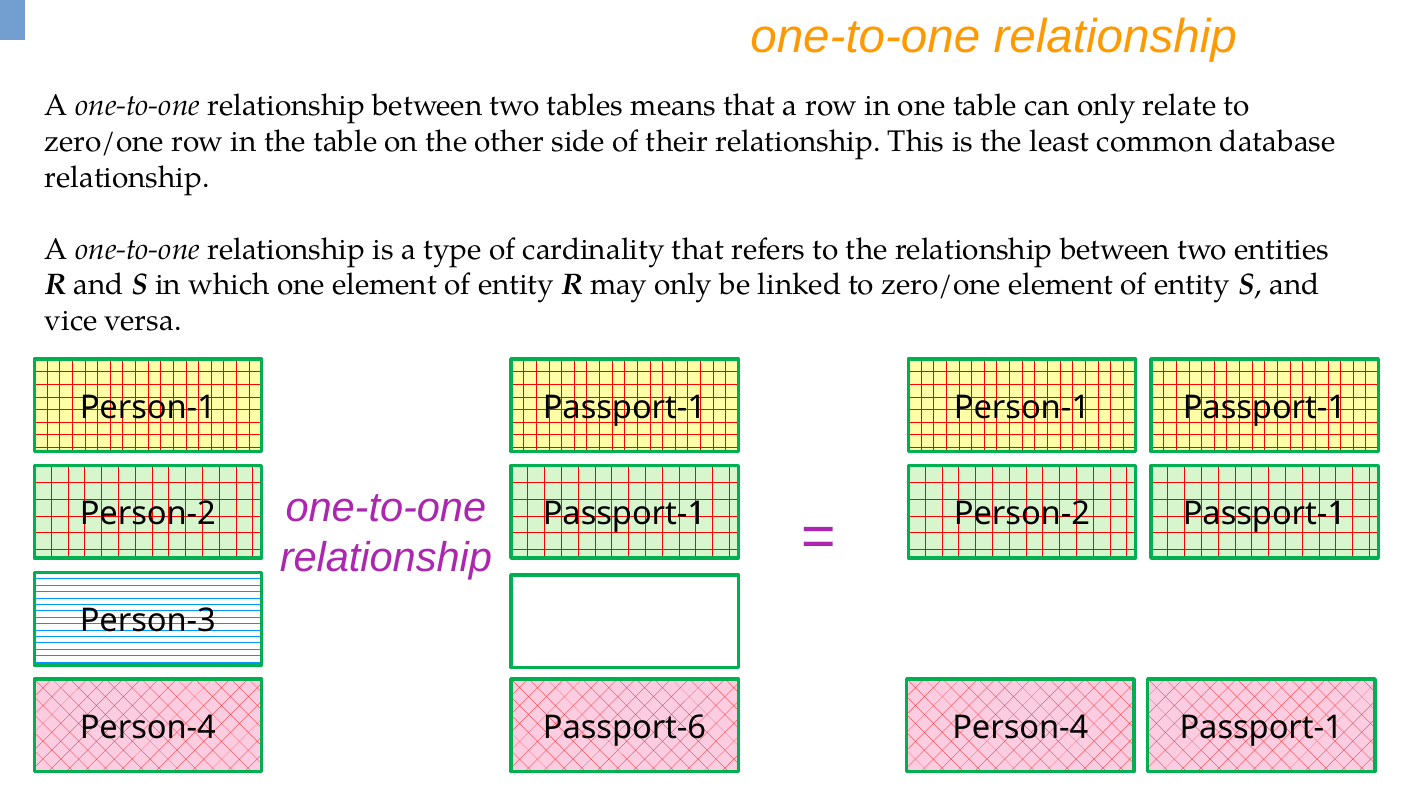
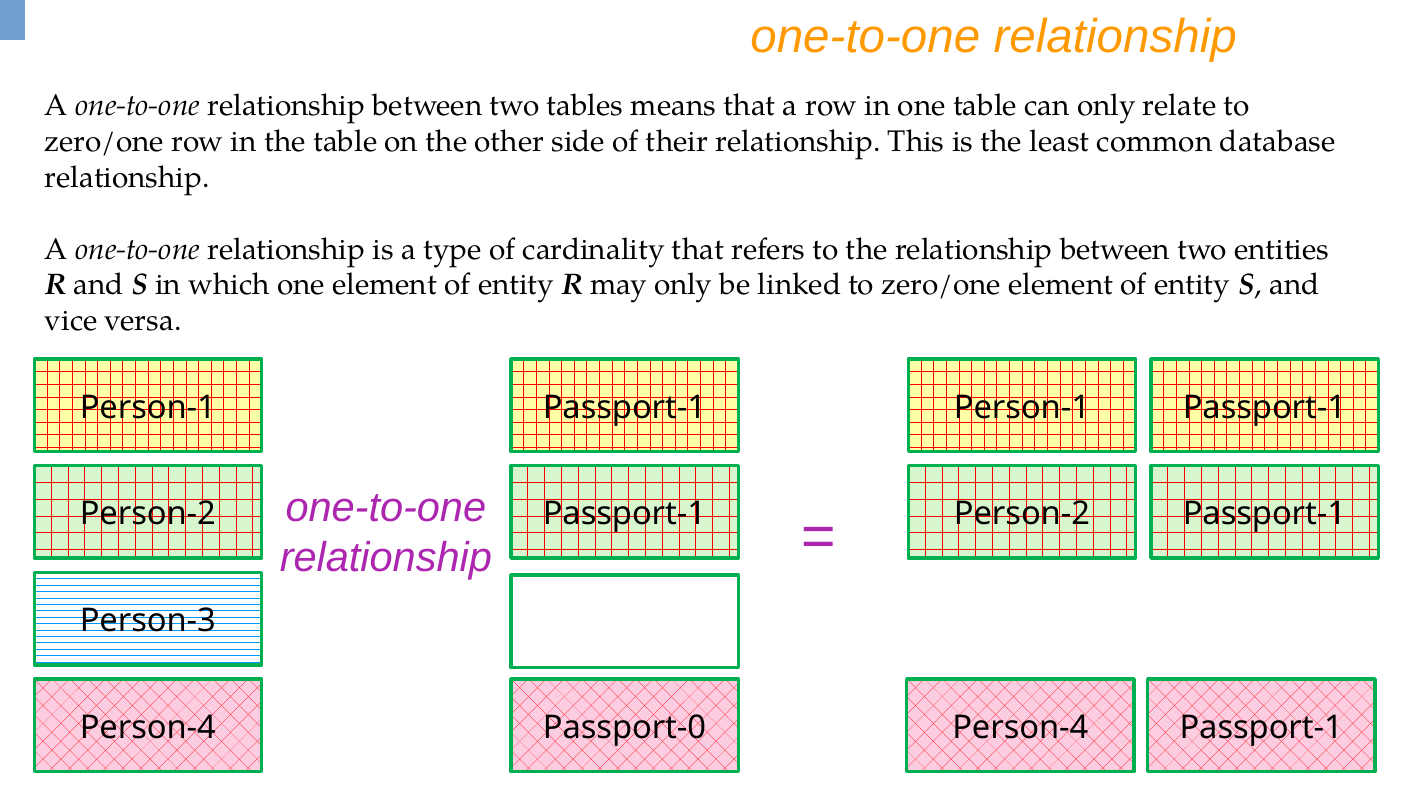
Passport-6: Passport-6 -> Passport-0
